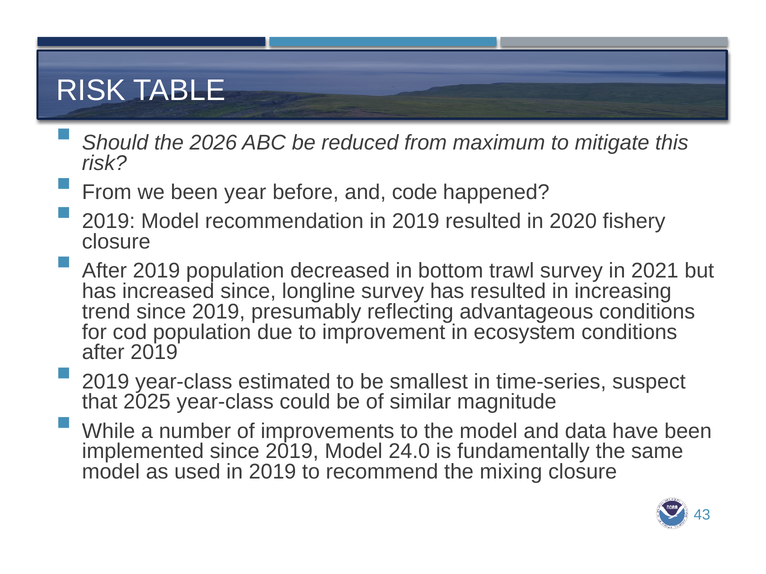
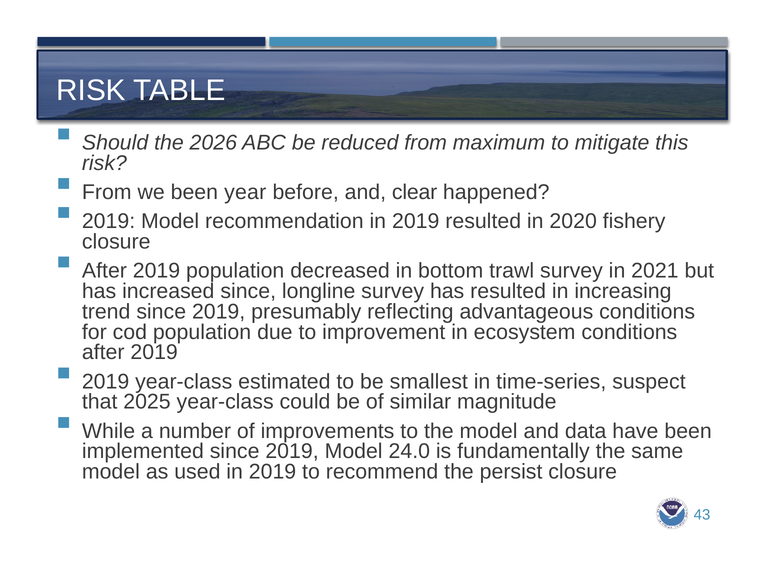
code: code -> clear
mixing: mixing -> persist
